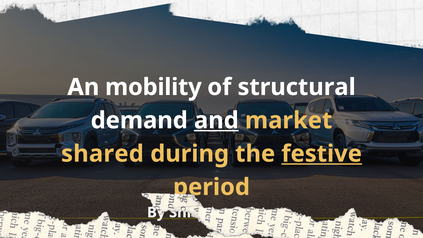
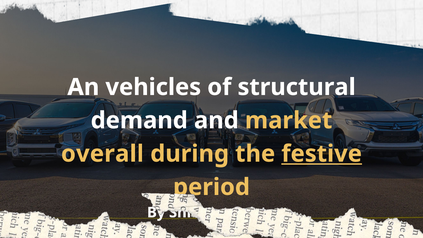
mobility: mobility -> vehicles
and underline: present -> none
shared: shared -> overall
